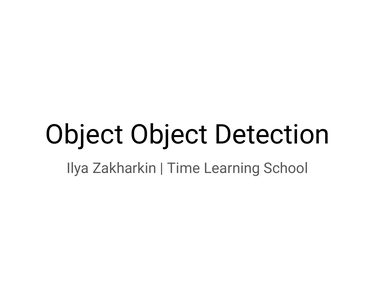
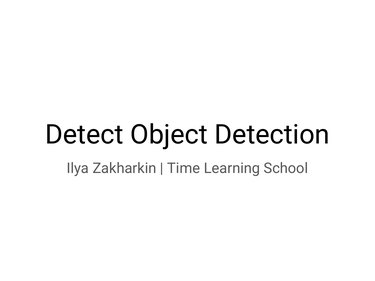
Object at (84, 135): Object -> Detect
